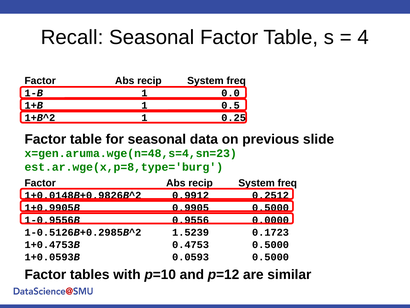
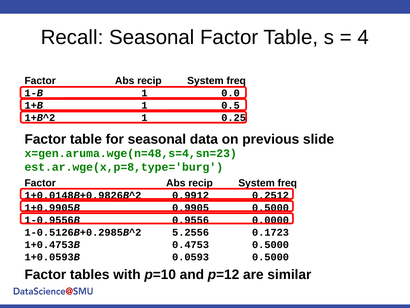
1.5239: 1.5239 -> 5.2556
